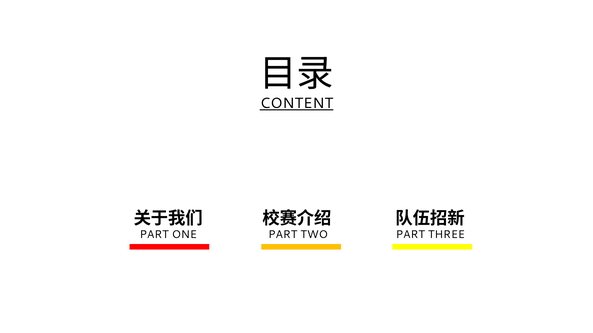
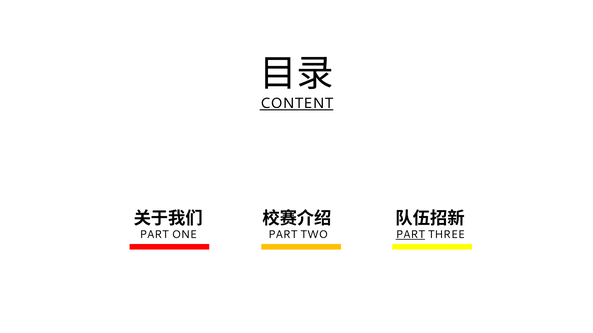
PART at (410, 235) underline: none -> present
